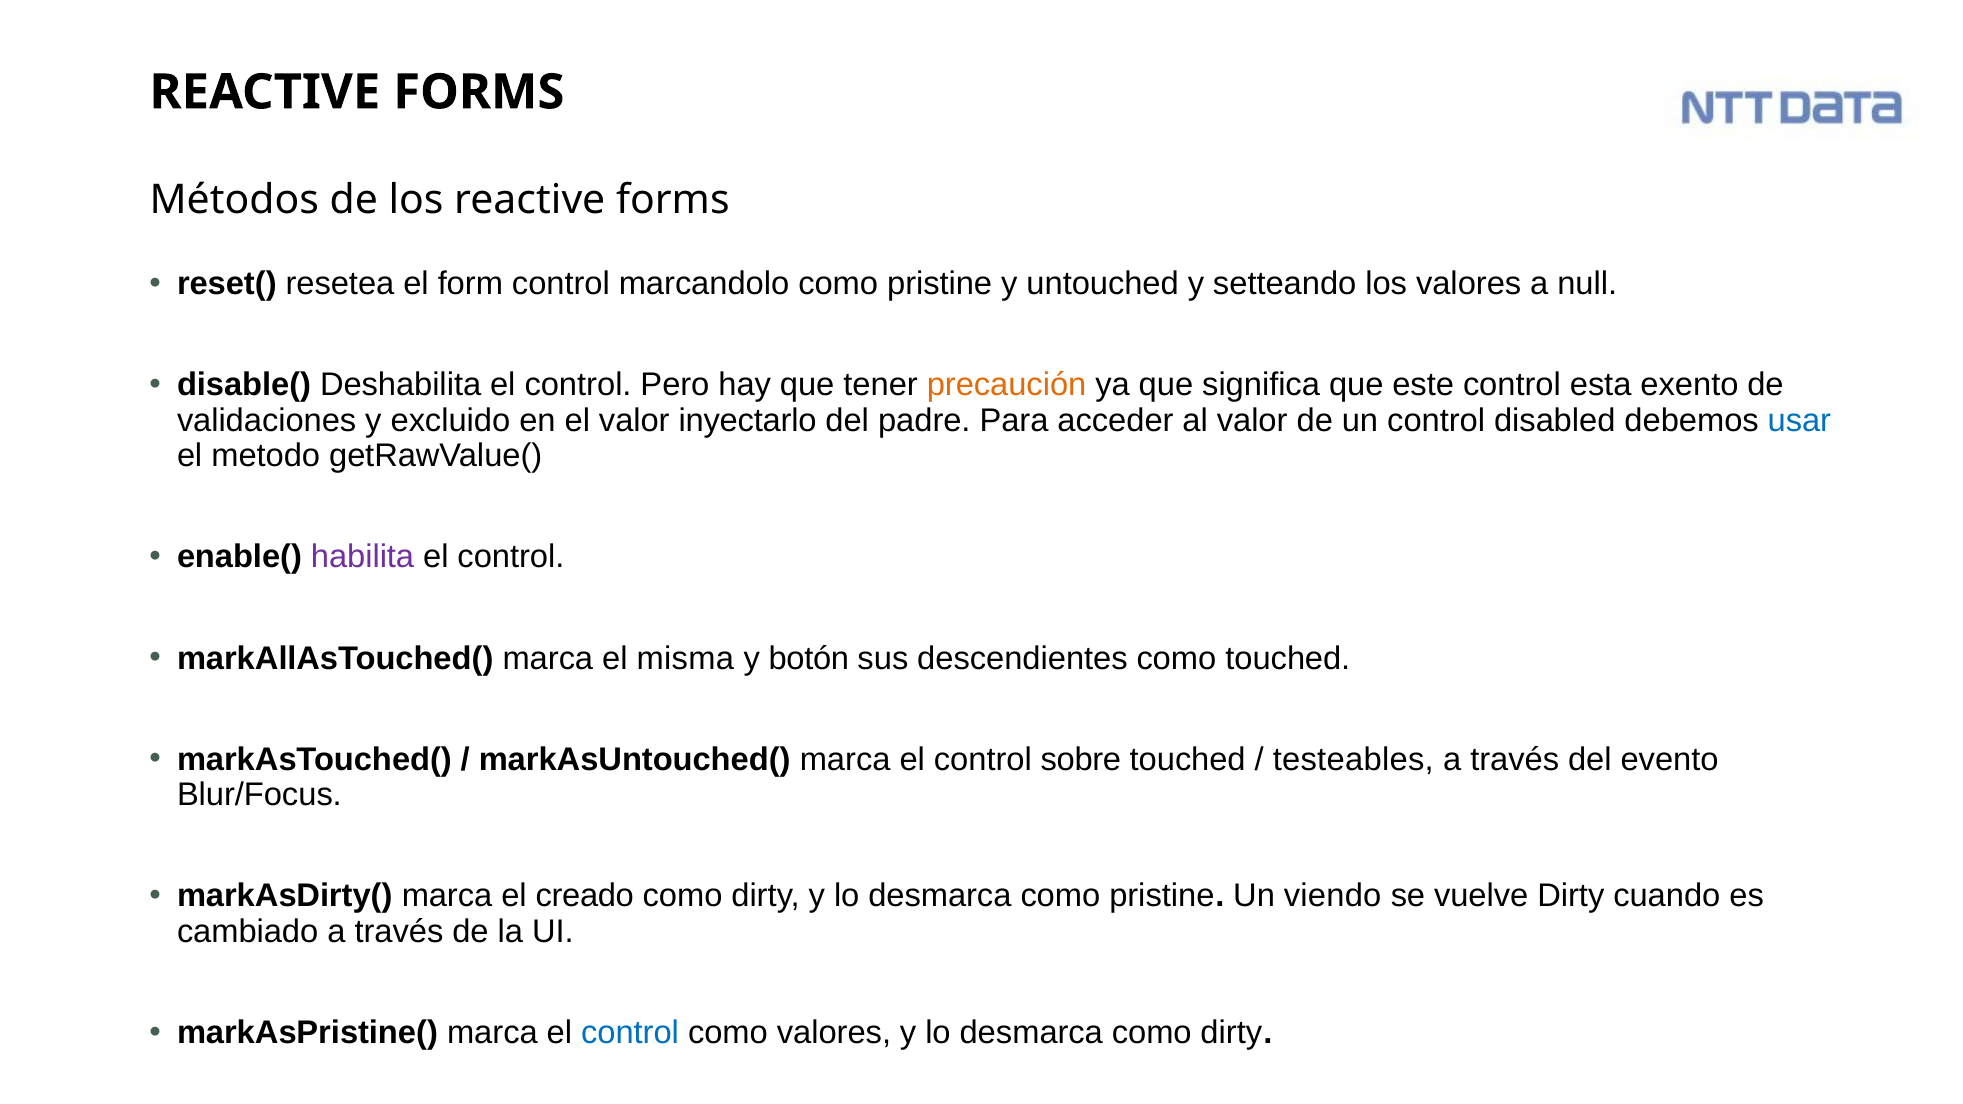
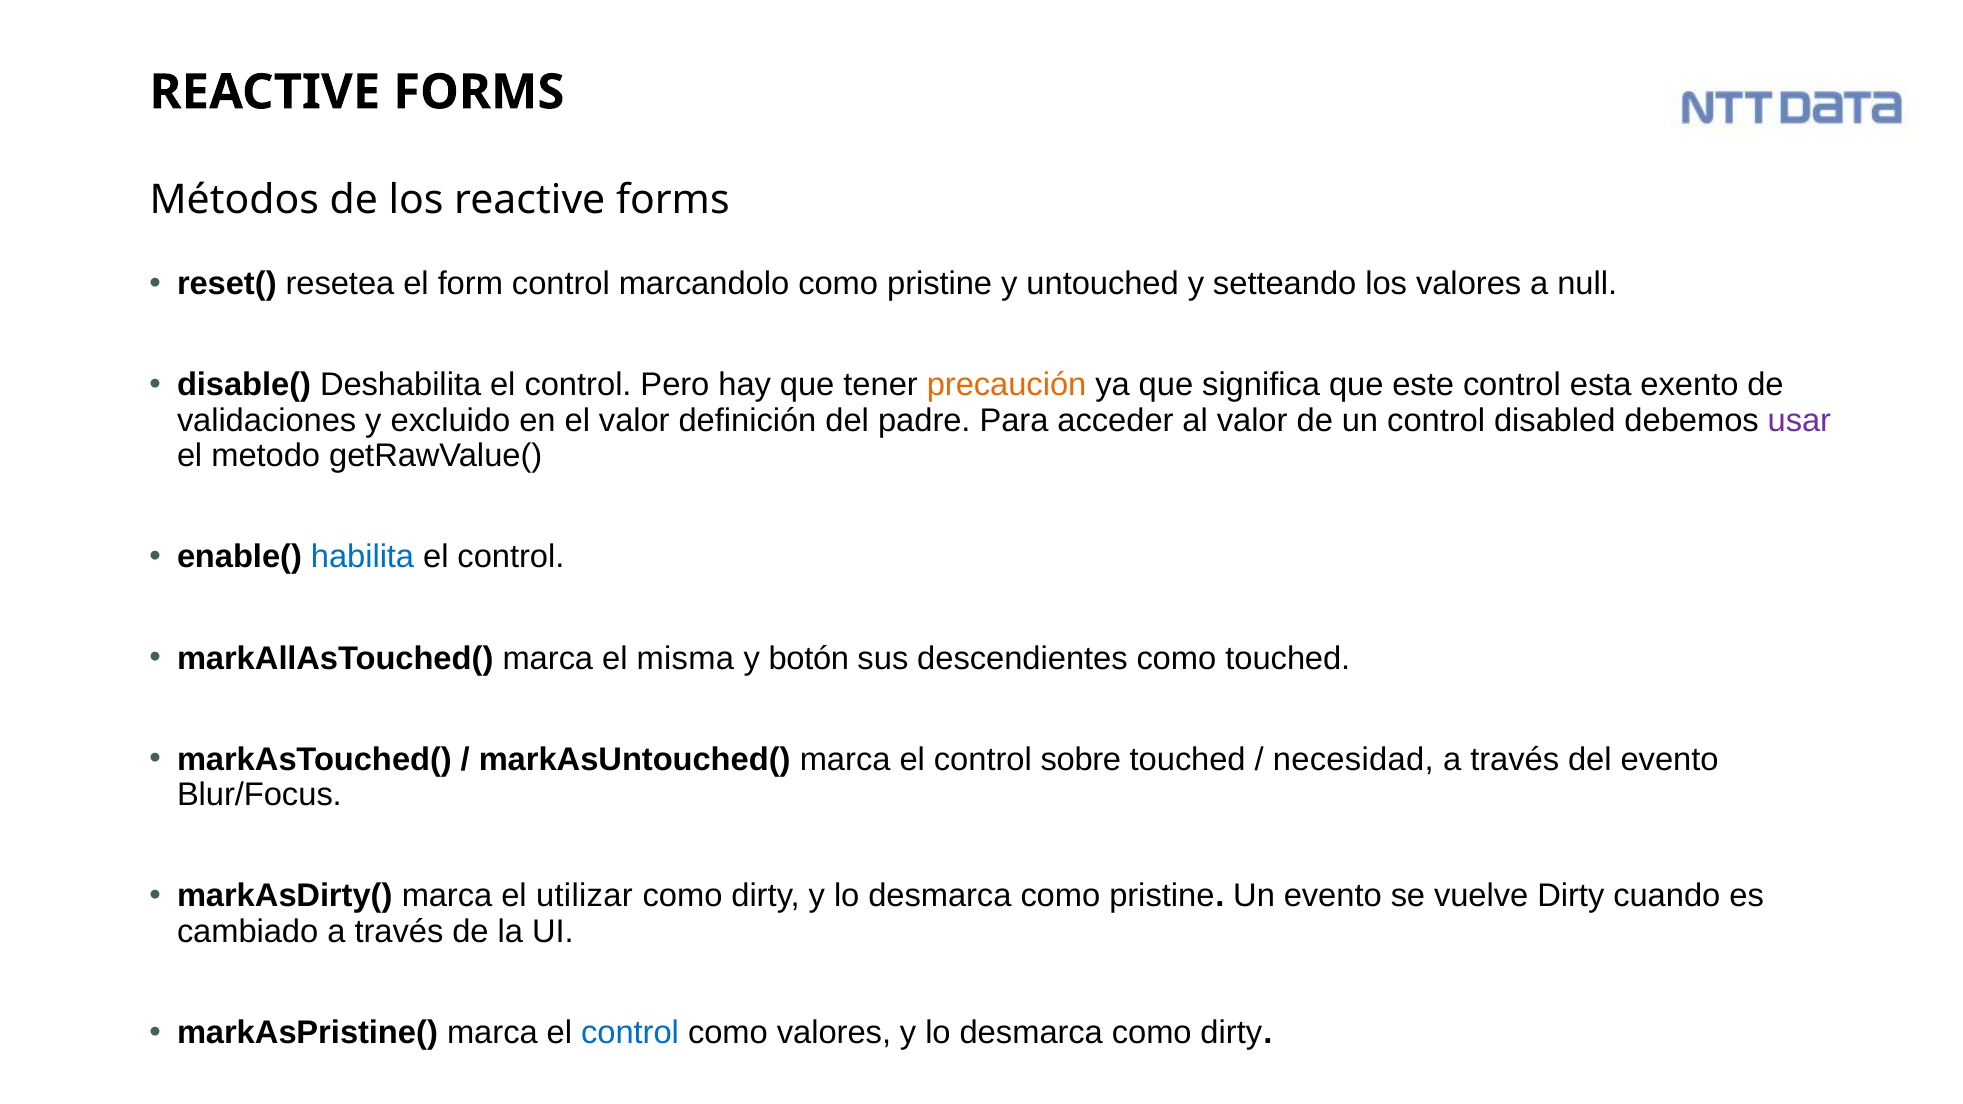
inyectarlo: inyectarlo -> definición
usar colour: blue -> purple
habilita colour: purple -> blue
testeables: testeables -> necesidad
creado: creado -> utilizar
Un viendo: viendo -> evento
